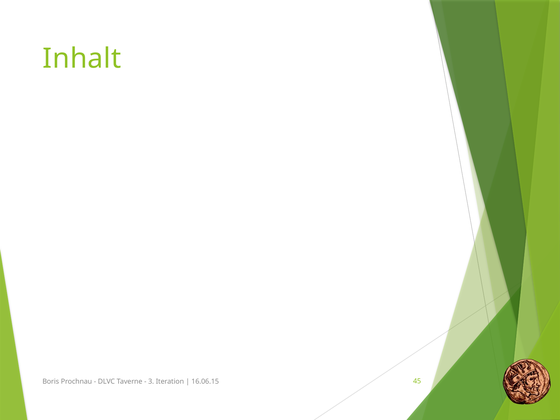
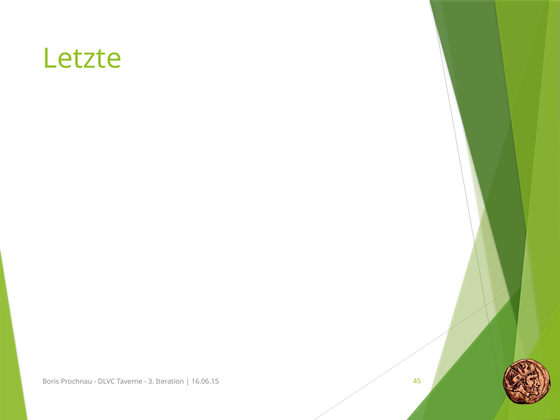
Inhalt: Inhalt -> Letzte
